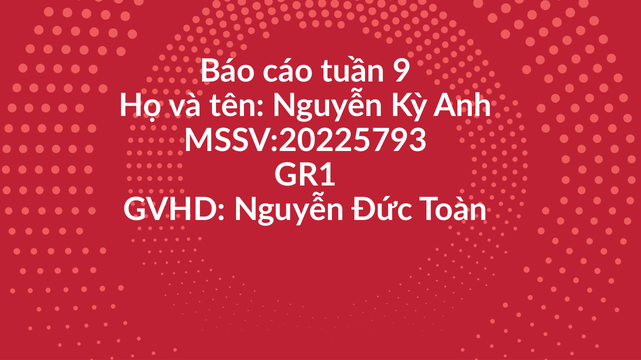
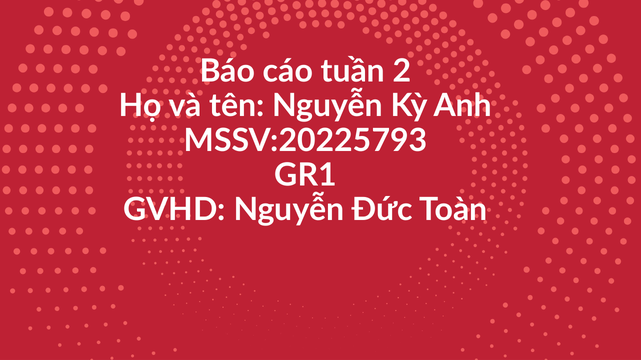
9: 9 -> 2
